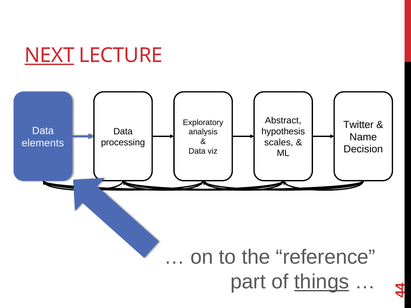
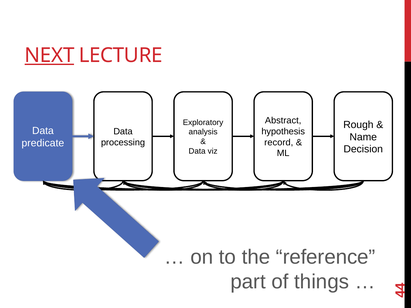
Twitter: Twitter -> Rough
scales: scales -> record
elements: elements -> predicate
things underline: present -> none
